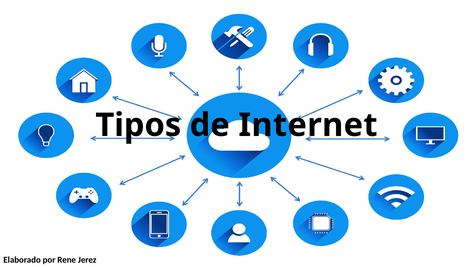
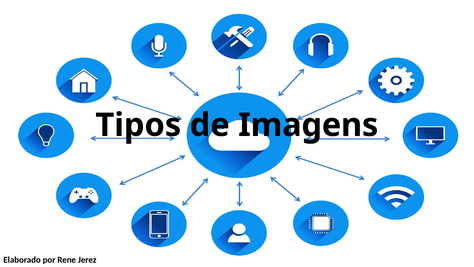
Internet: Internet -> Imagens
